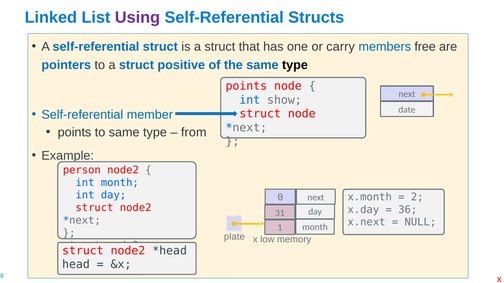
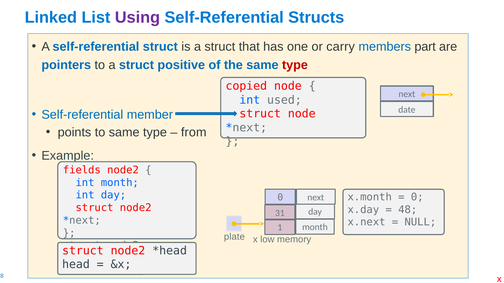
free: free -> part
type at (295, 65) colour: black -> red
points at (246, 86): points -> copied
show: show -> used
person: person -> fields
2 at (417, 197): 2 -> 0
36: 36 -> 48
